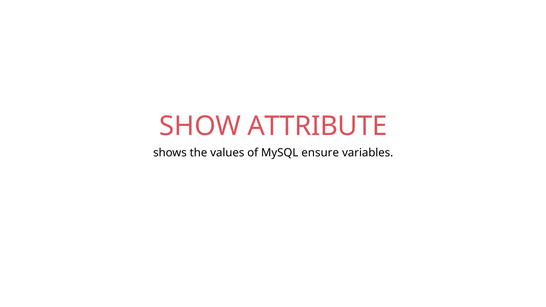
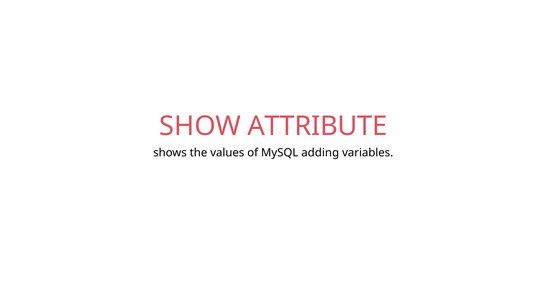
ensure: ensure -> adding
